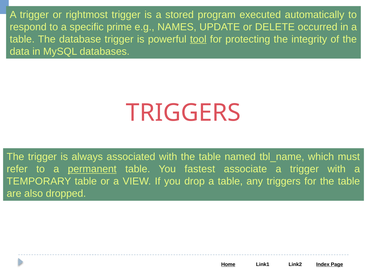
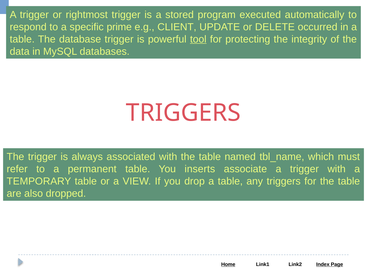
NAMES: NAMES -> CLIENT
permanent underline: present -> none
fastest: fastest -> inserts
